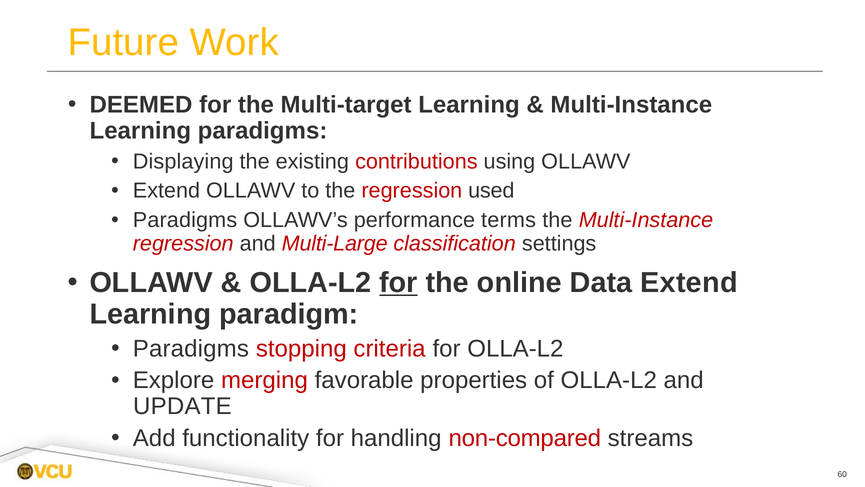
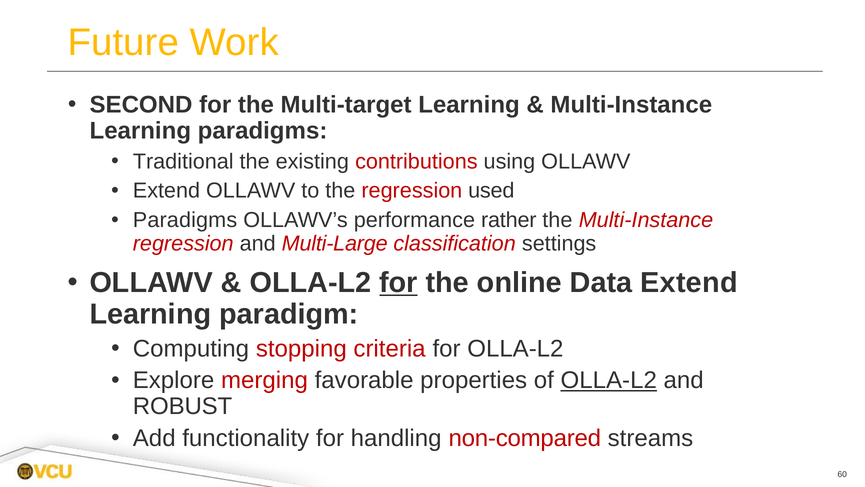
DEEMED: DEEMED -> SECOND
Displaying: Displaying -> Traditional
terms: terms -> rather
Paradigms at (191, 348): Paradigms -> Computing
OLLA-L2 at (609, 380) underline: none -> present
UPDATE: UPDATE -> ROBUST
